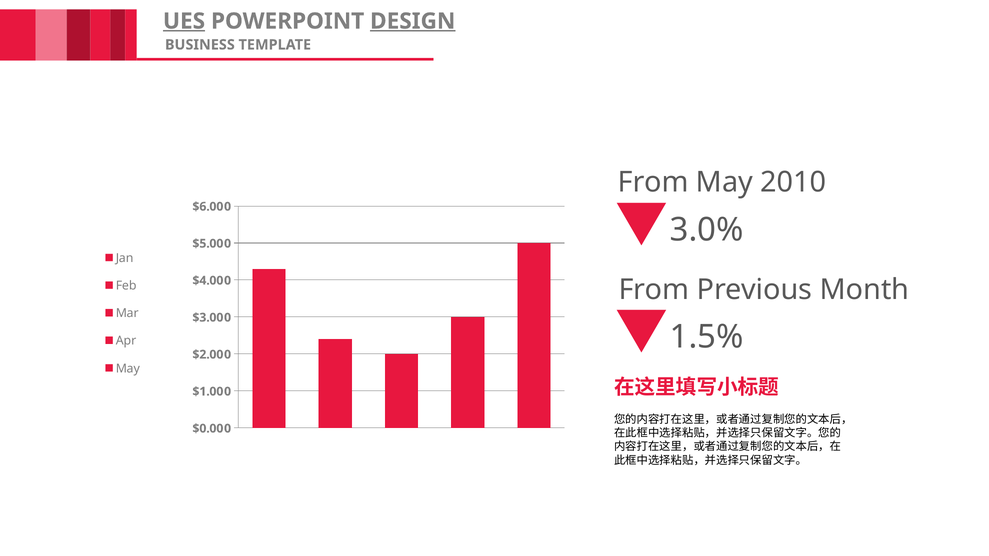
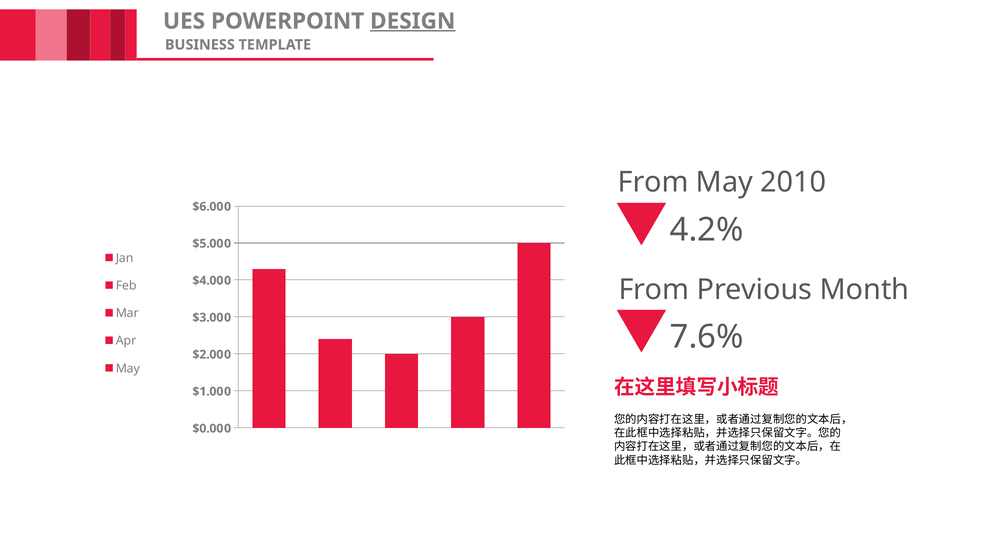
UES underline: present -> none
3.0%: 3.0% -> 4.2%
1.5%: 1.5% -> 7.6%
